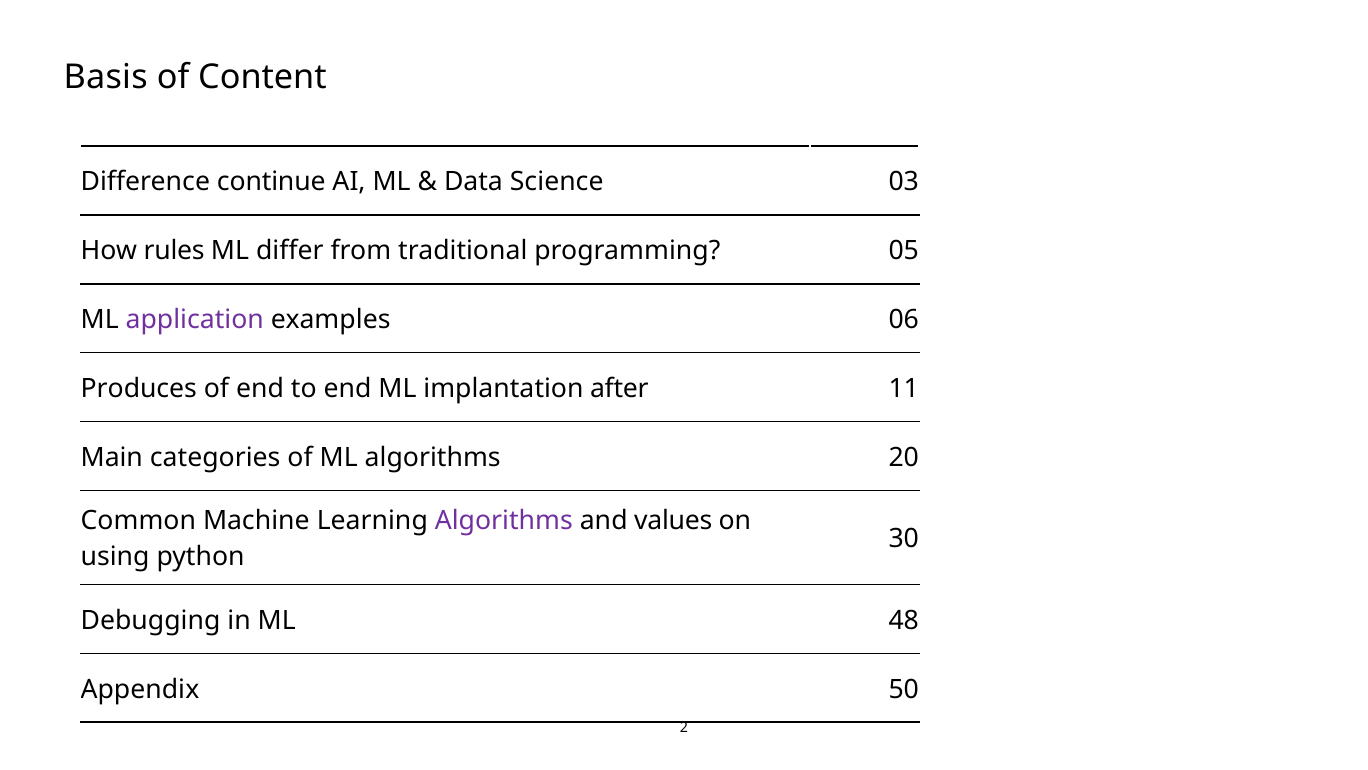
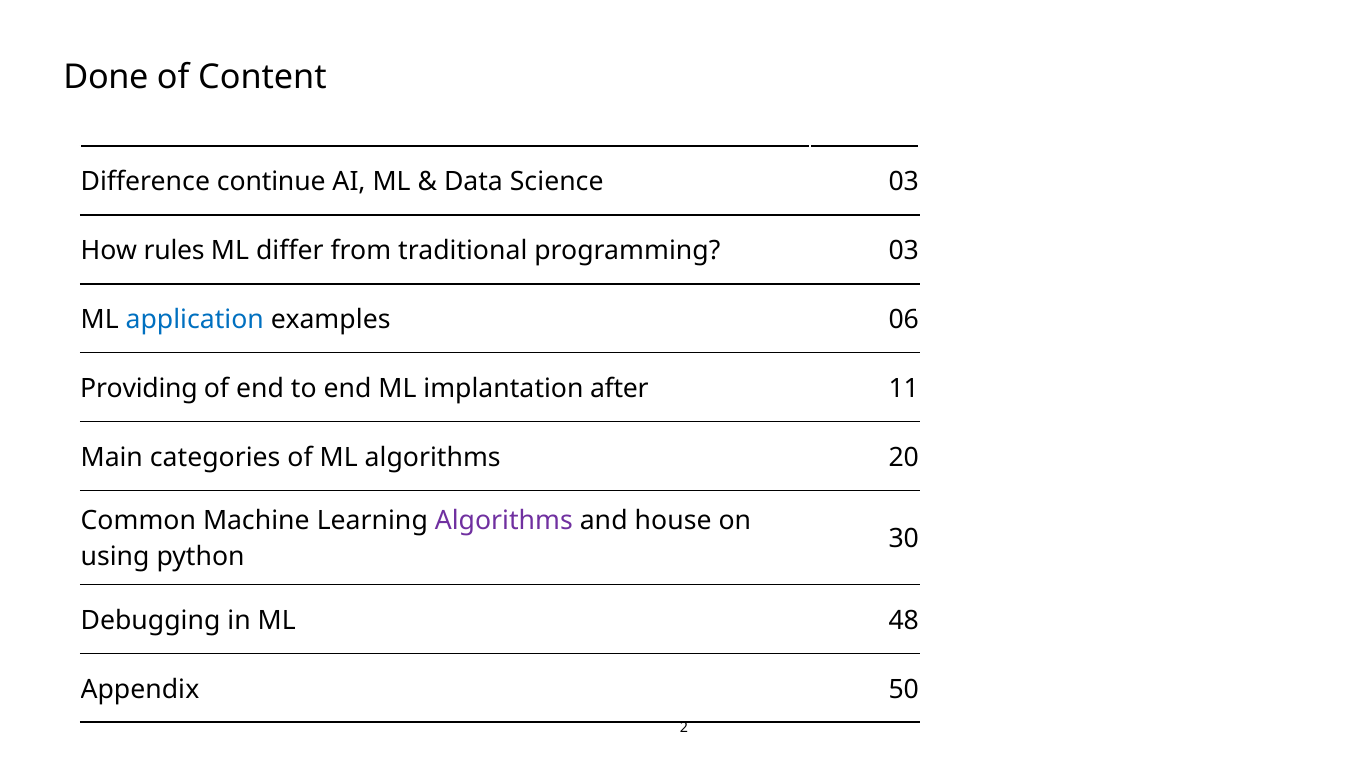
Basis: Basis -> Done
programming 05: 05 -> 03
application colour: purple -> blue
Produces: Produces -> Providing
values: values -> house
